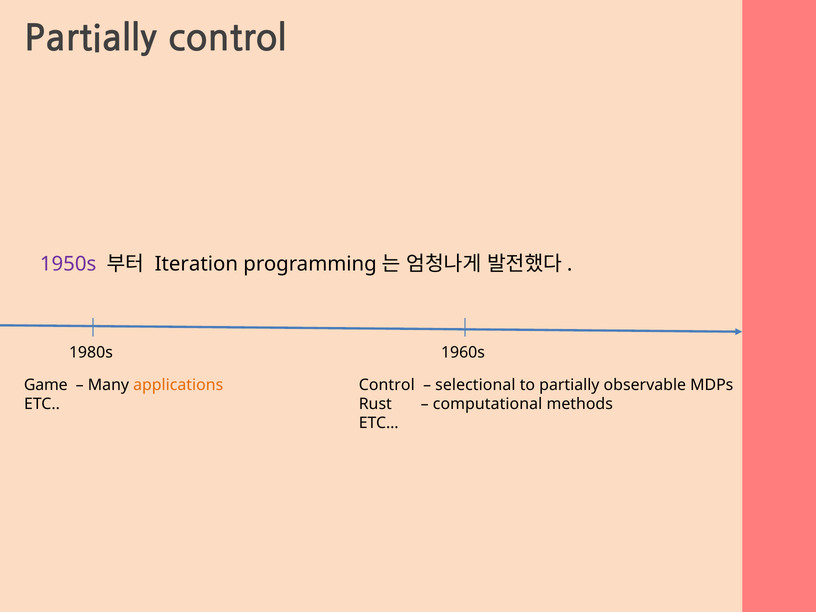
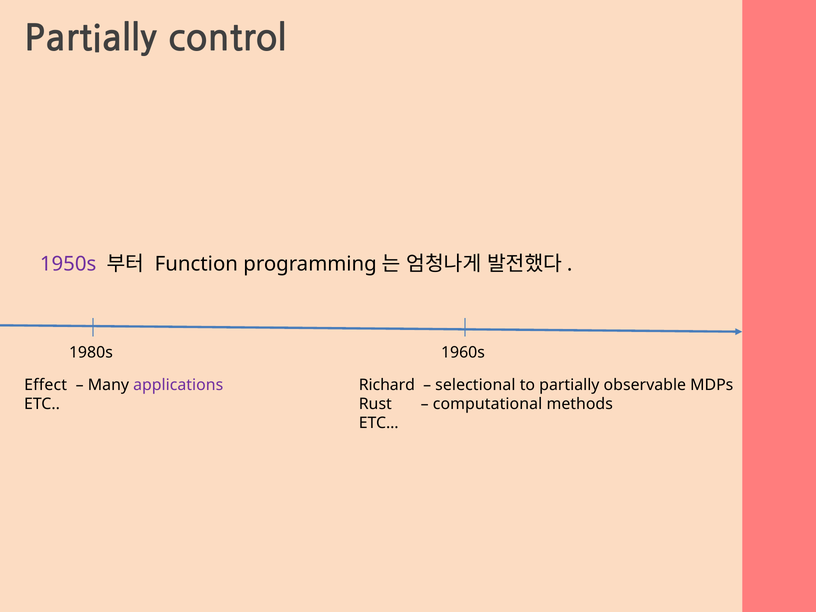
Iteration: Iteration -> Function
Game: Game -> Effect
applications colour: orange -> purple
Control at (387, 385): Control -> Richard
